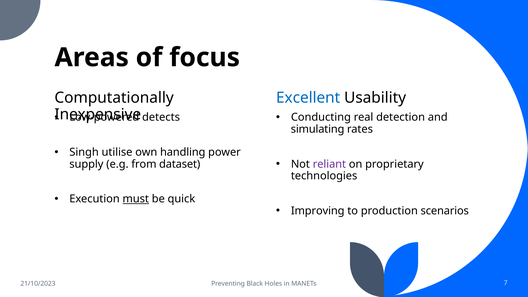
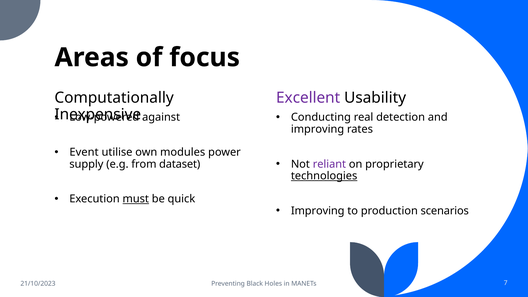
Excellent colour: blue -> purple
detects: detects -> against
simulating at (318, 129): simulating -> improving
Singh: Singh -> Event
handling: handling -> modules
technologies underline: none -> present
